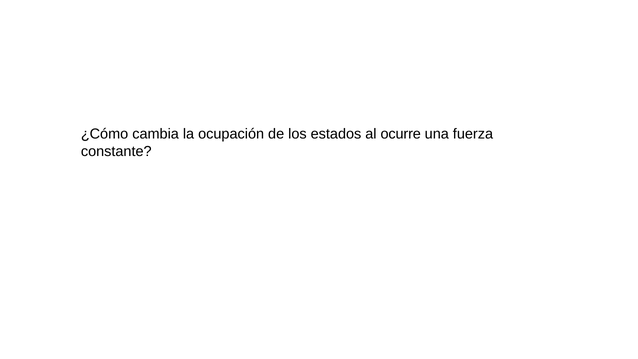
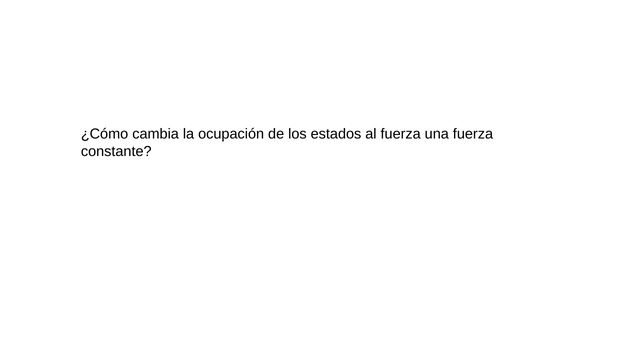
al ocurre: ocurre -> fuerza
